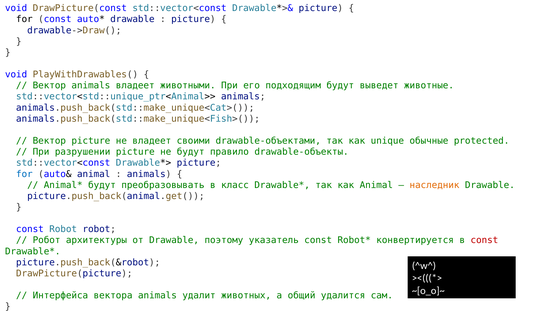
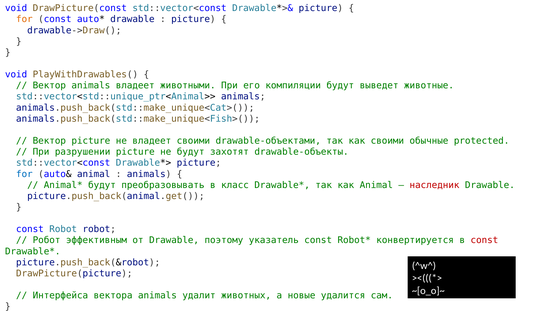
for at (24, 19) colour: black -> orange
подходящим: подходящим -> компиляции
как unique: unique -> своими
правило: правило -> захотят
наследник colour: orange -> red
архитектуры: архитектуры -> эффективным
общий: общий -> новые
